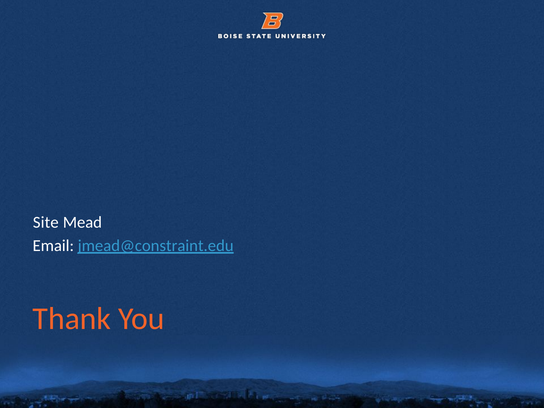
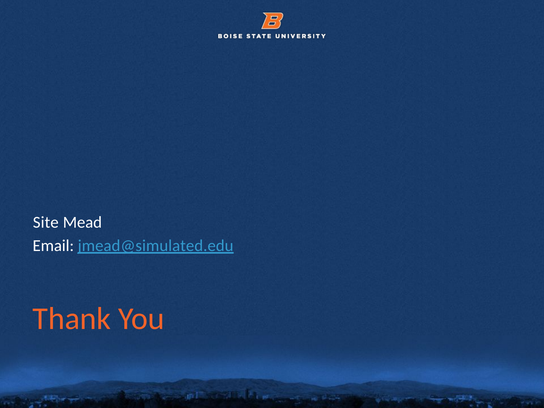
jmead@constraint.edu: jmead@constraint.edu -> jmead@simulated.edu
